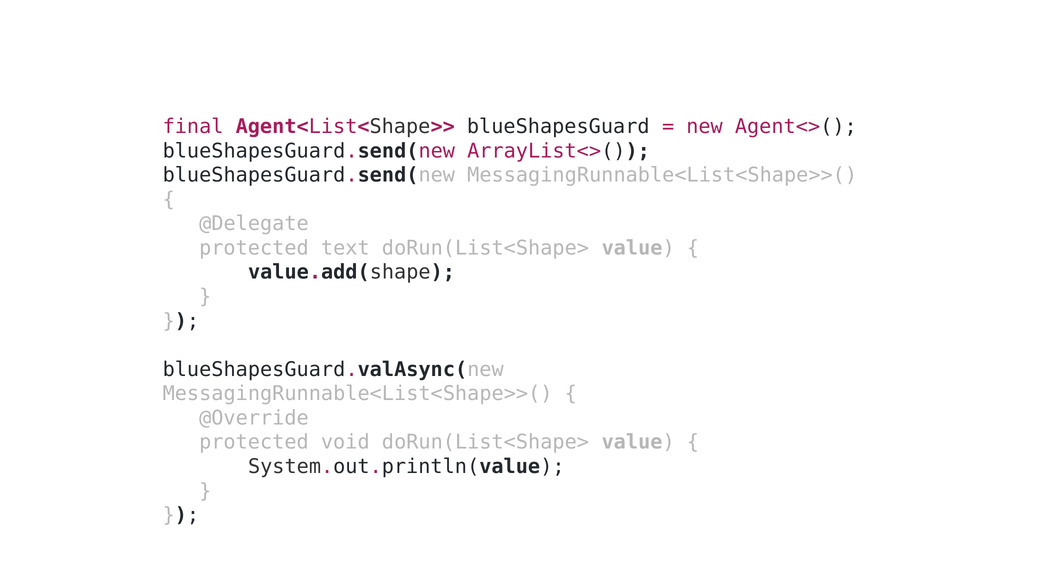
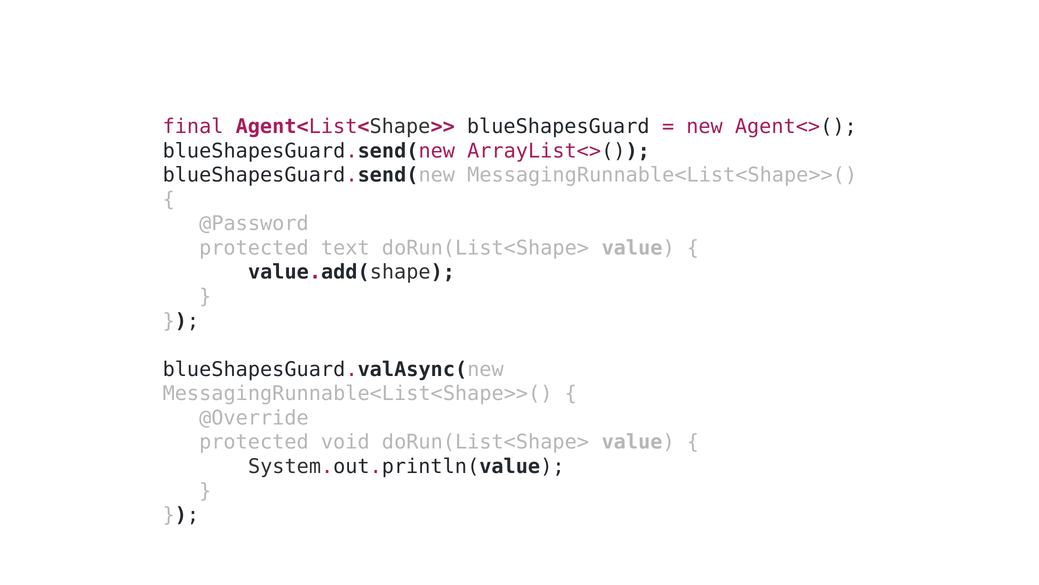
@Delegate: @Delegate -> @Password
